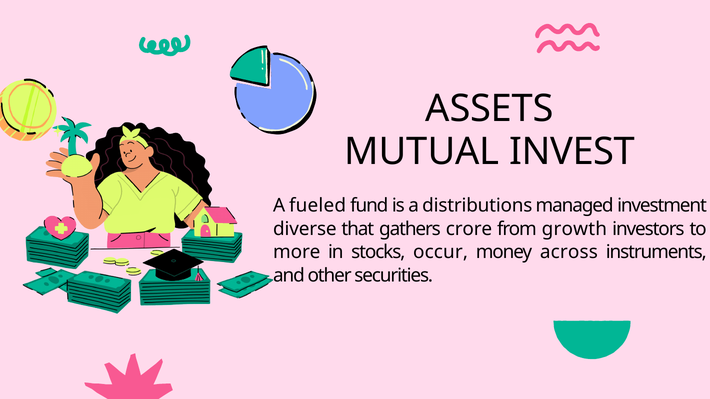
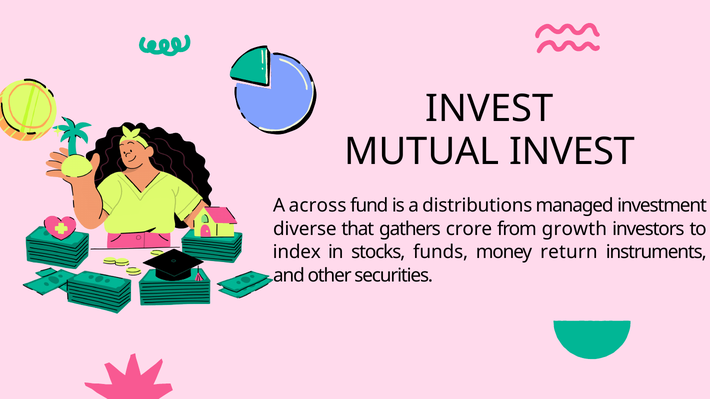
ASSETS at (489, 109): ASSETS -> INVEST
fueled: fueled -> across
more: more -> index
occur: occur -> funds
across: across -> return
